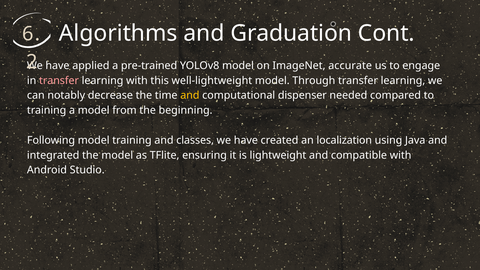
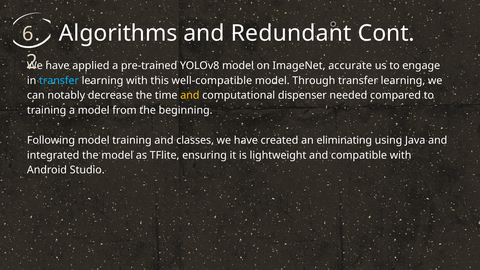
Graduation: Graduation -> Redundant
transfer at (59, 81) colour: pink -> light blue
well-lightweight: well-lightweight -> well-compatible
localization: localization -> eliminating
